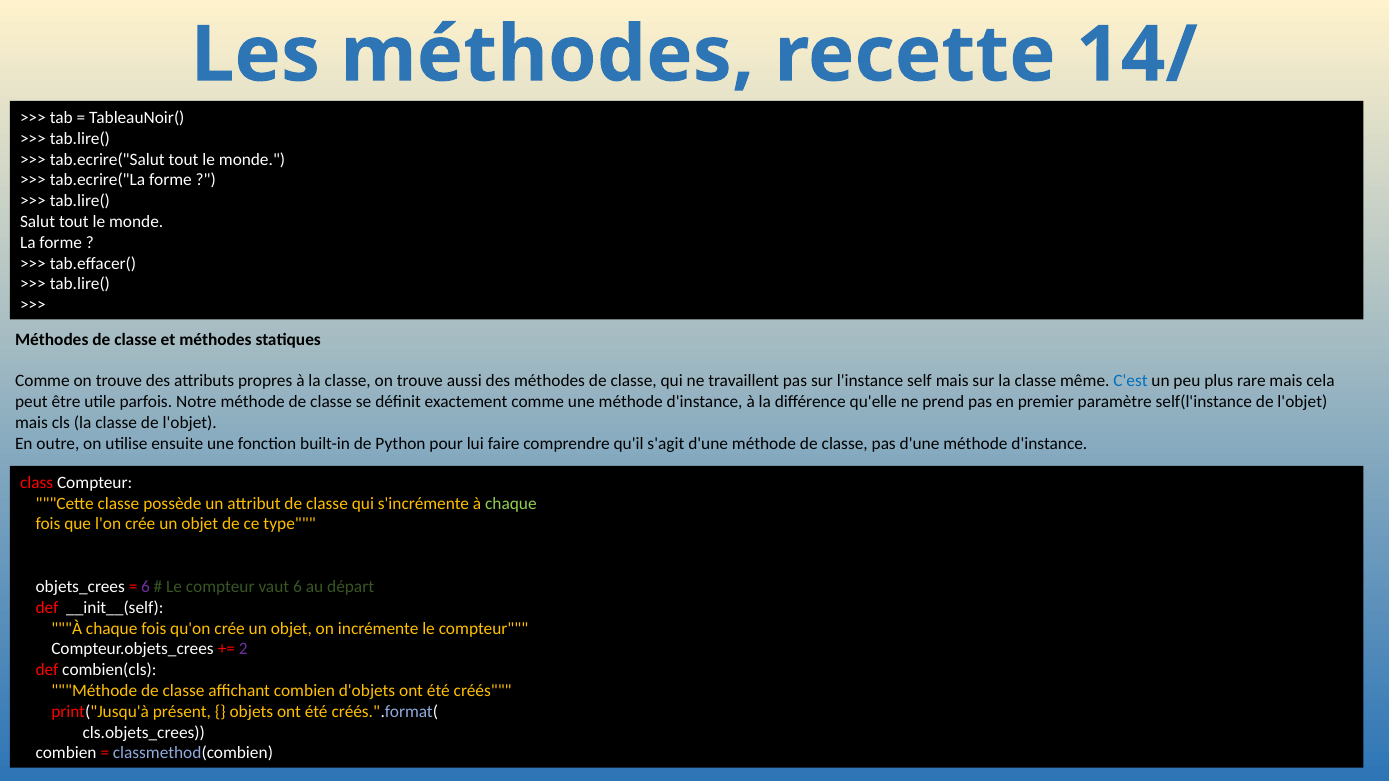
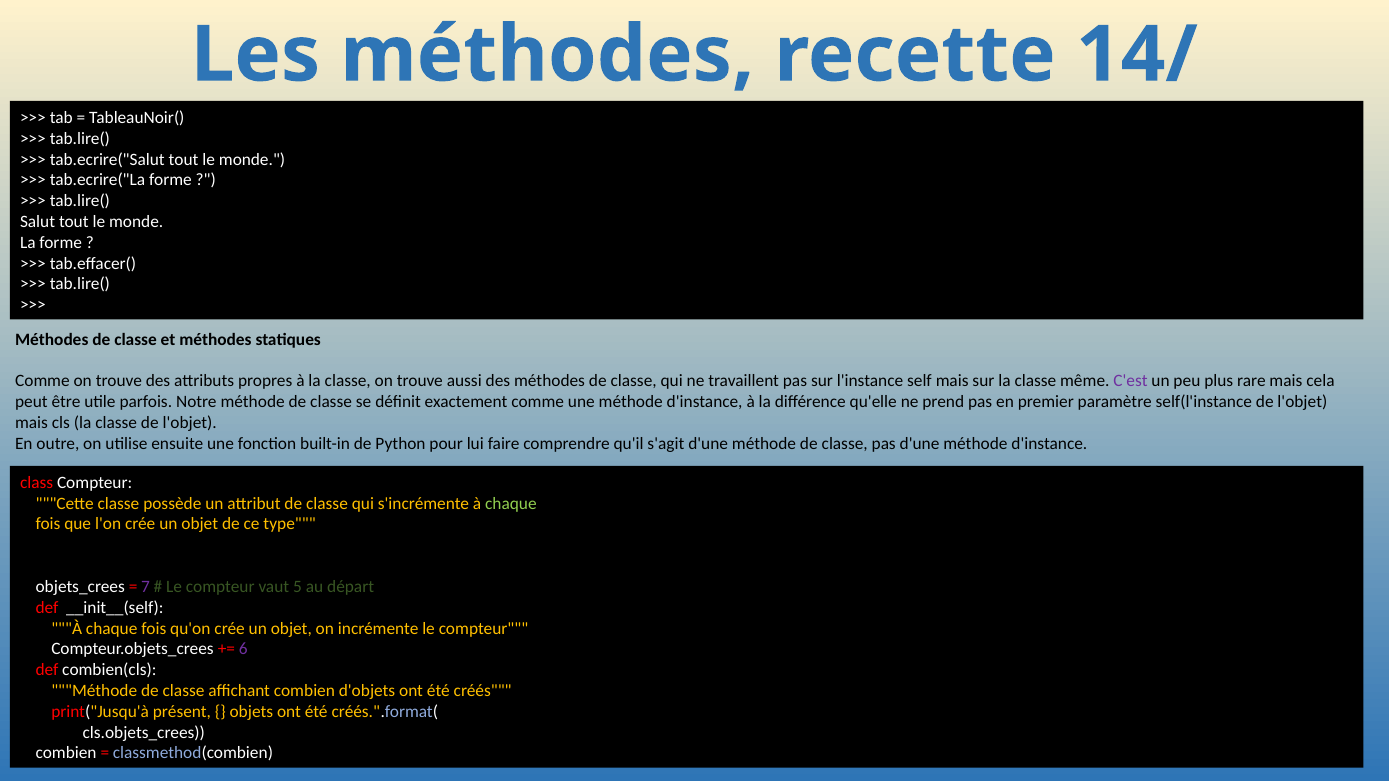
C'est colour: blue -> purple
6 at (146, 587): 6 -> 7
vaut 6: 6 -> 5
2: 2 -> 6
